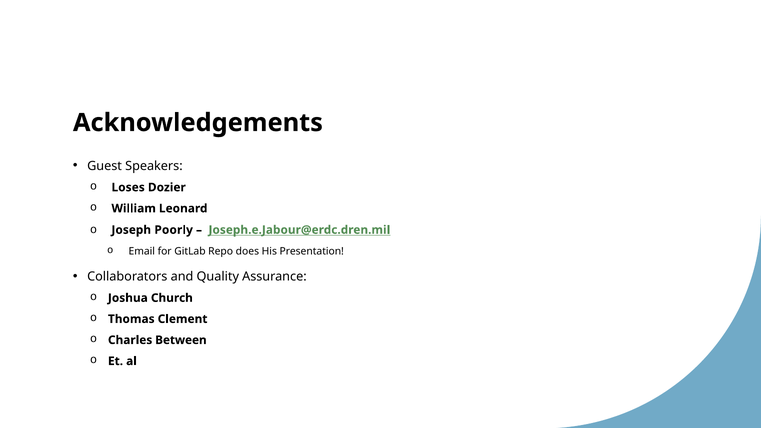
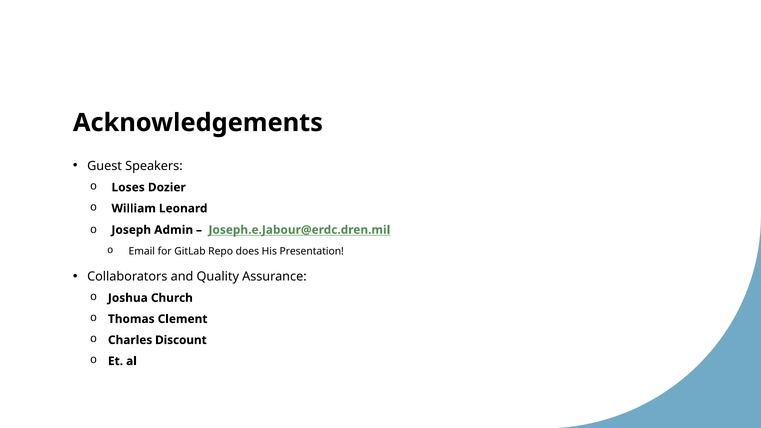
Poorly: Poorly -> Admin
Between: Between -> Discount
